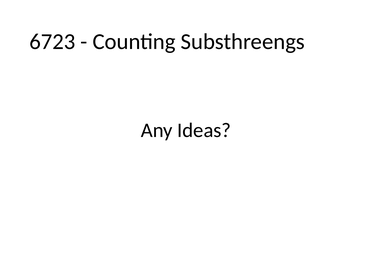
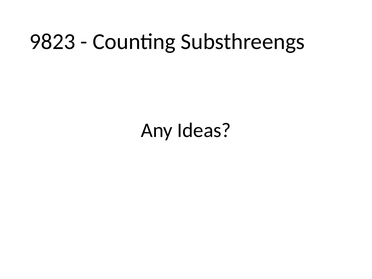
6723: 6723 -> 9823
